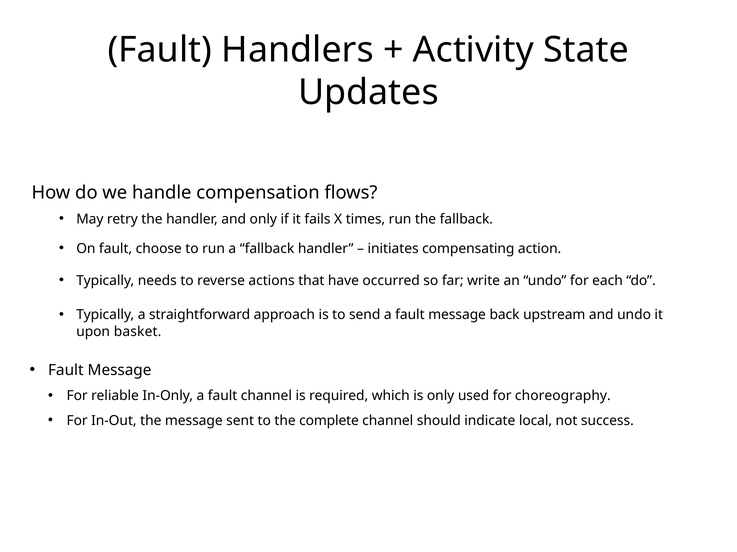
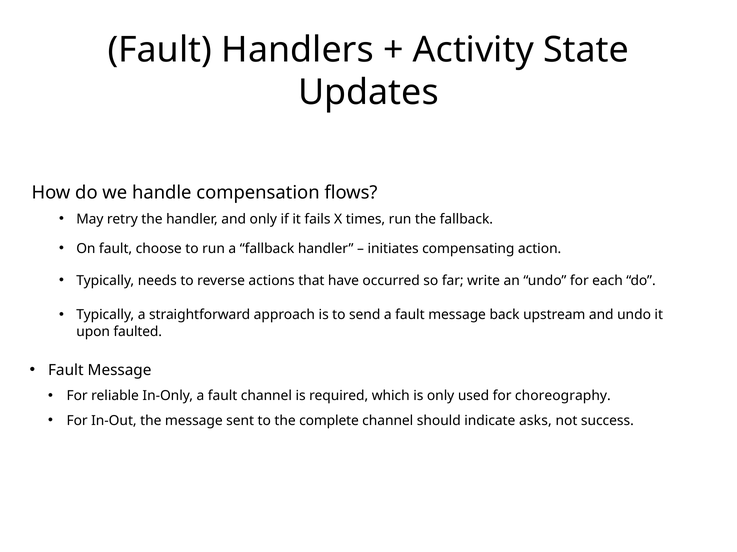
basket: basket -> faulted
local: local -> asks
